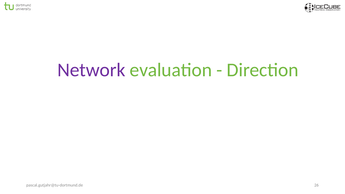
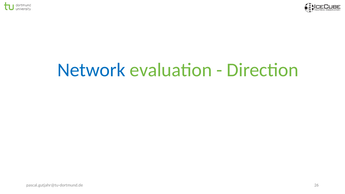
Network colour: purple -> blue
